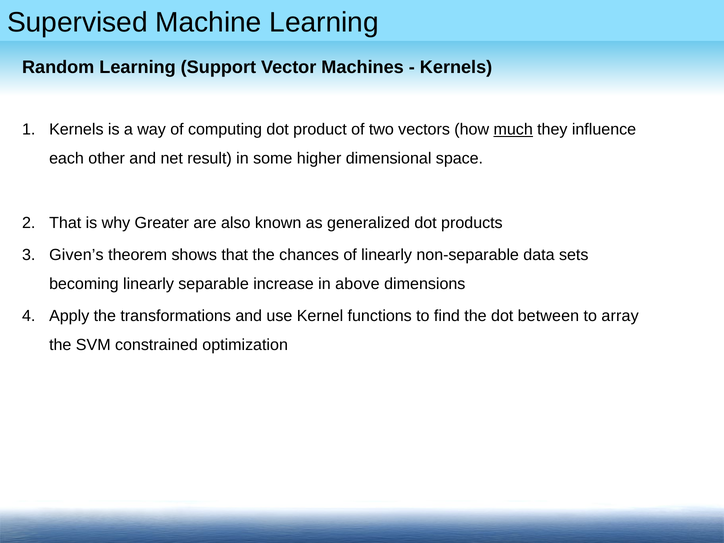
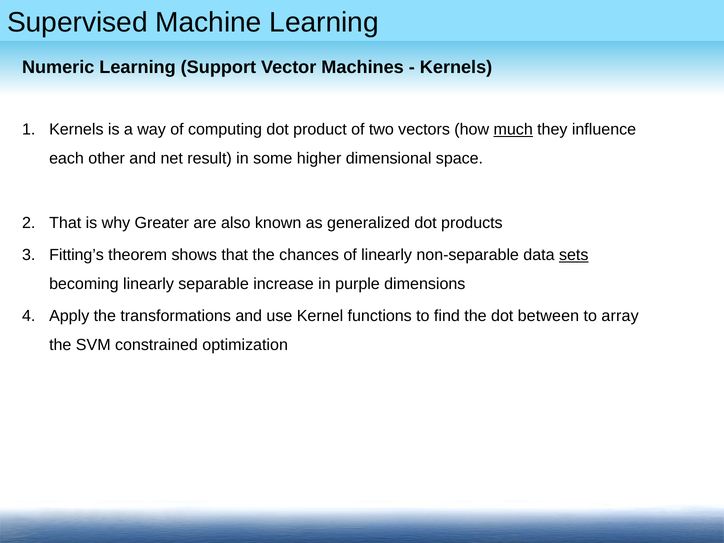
Random: Random -> Numeric
Given’s: Given’s -> Fitting’s
sets underline: none -> present
above: above -> purple
